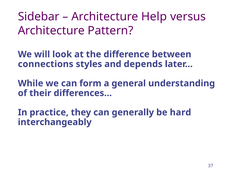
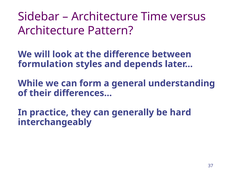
Help: Help -> Time
connections: connections -> formulation
